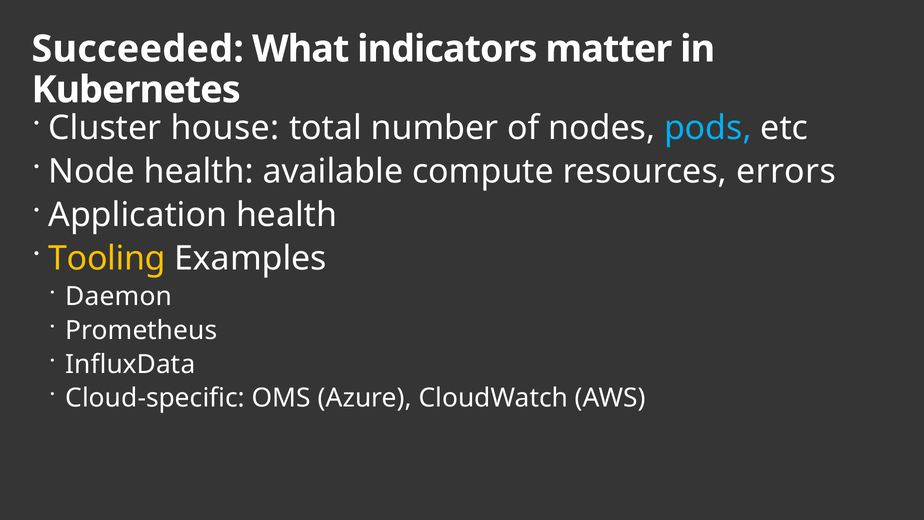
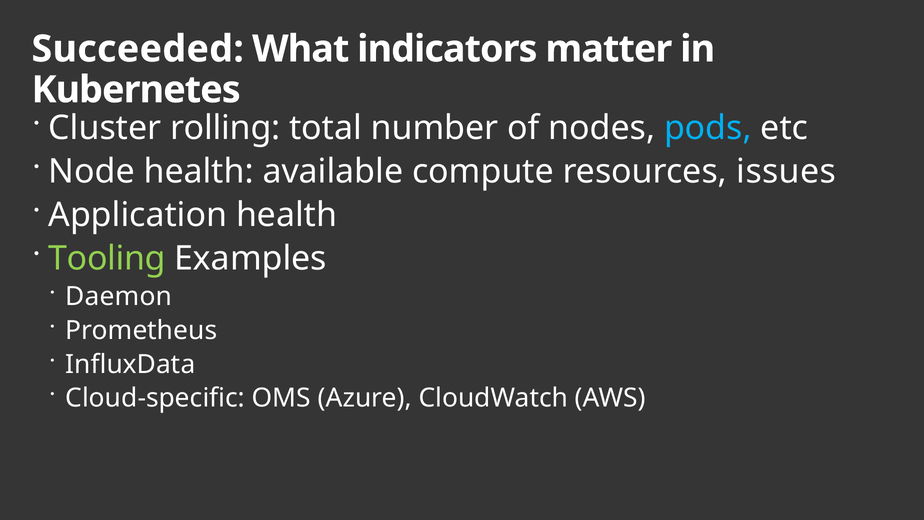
house: house -> rolling
errors: errors -> issues
Tooling colour: yellow -> light green
